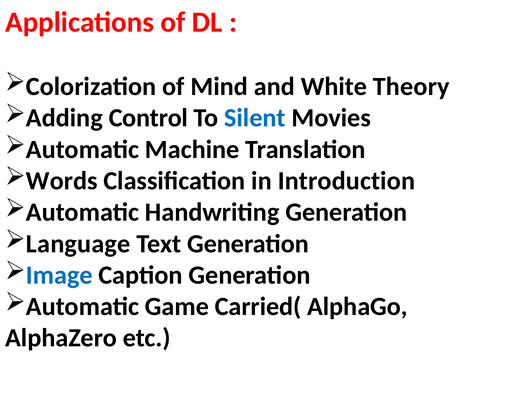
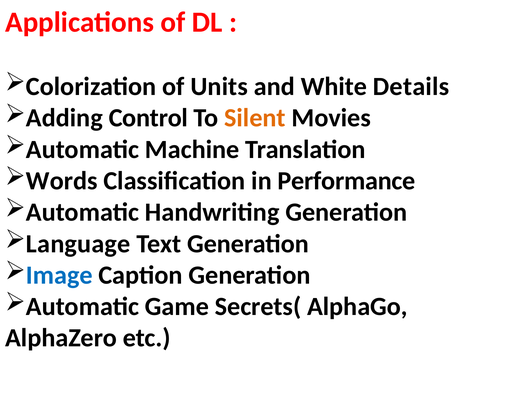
Mind: Mind -> Units
Theory: Theory -> Details
Silent colour: blue -> orange
Introduction: Introduction -> Performance
Carried(: Carried( -> Secrets(
